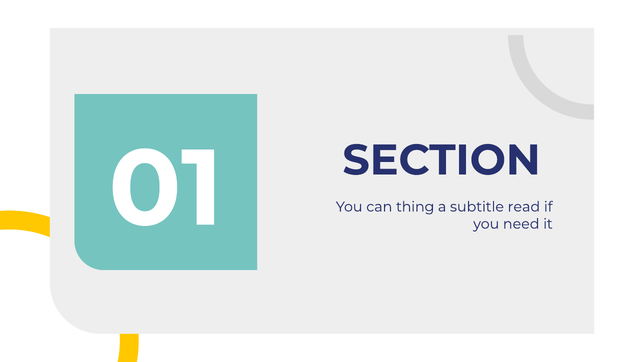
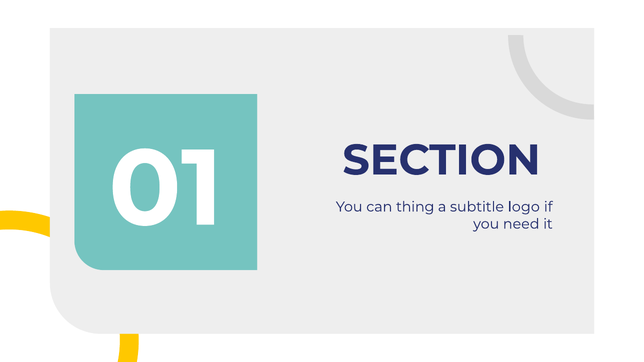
read: read -> logo
